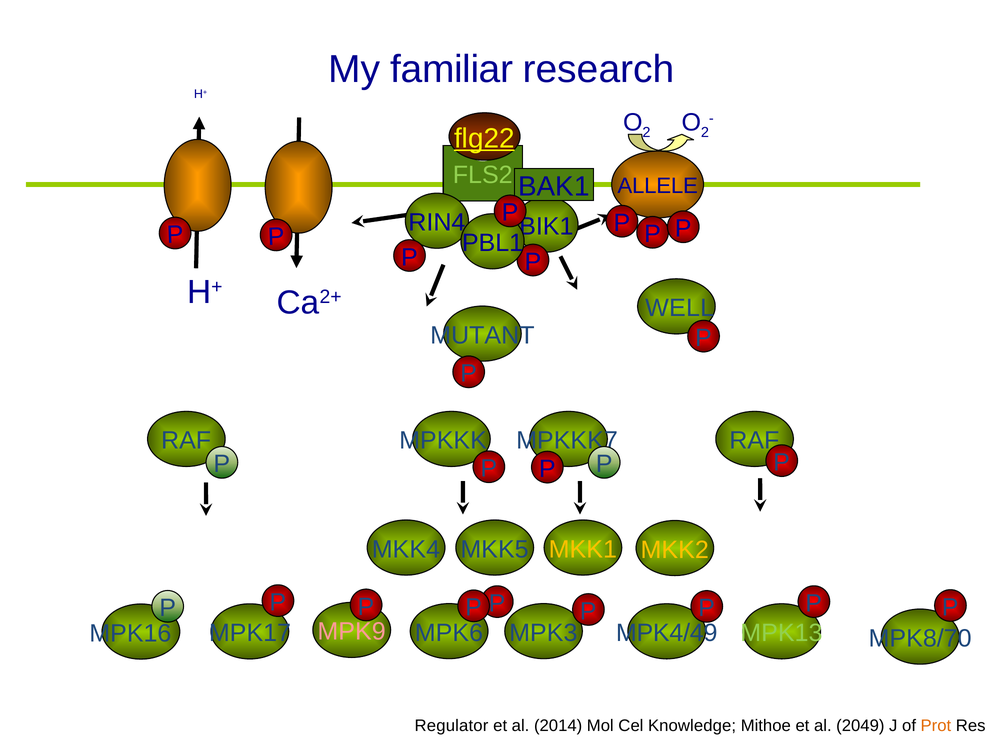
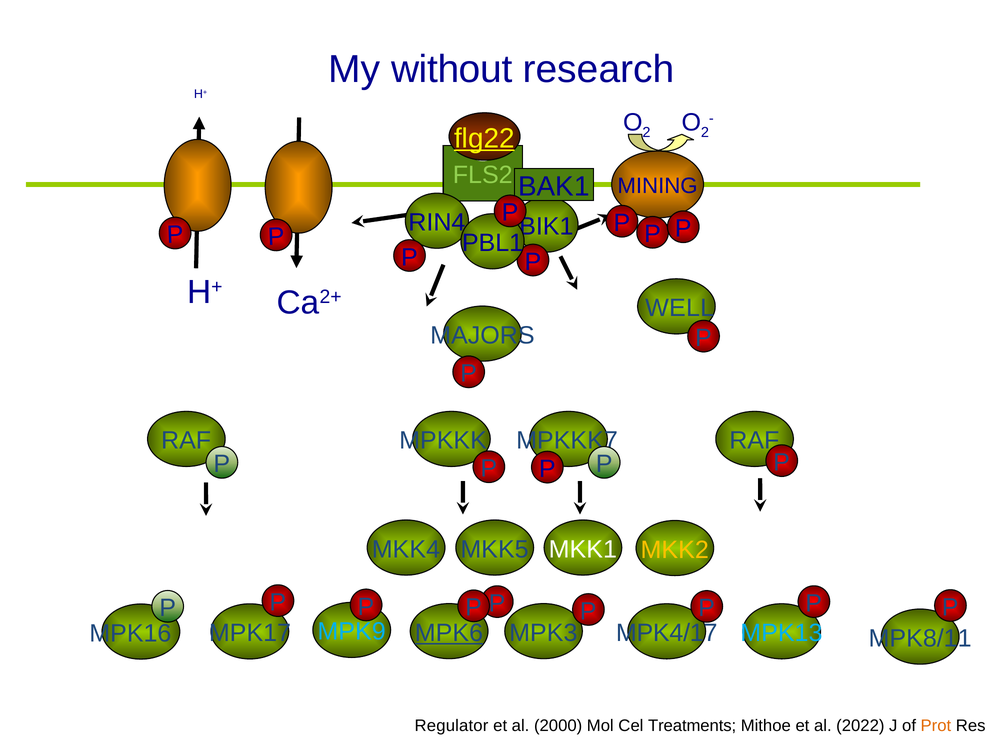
familiar: familiar -> without
ALLELE: ALLELE -> MINING
MUTANT: MUTANT -> MAJORS
MKK1 colour: yellow -> white
MPK9 colour: pink -> light blue
MPK6 underline: none -> present
MPK13 colour: light green -> light blue
MPK4/49: MPK4/49 -> MPK4/17
MPK8/70: MPK8/70 -> MPK8/11
2014: 2014 -> 2000
Knowledge: Knowledge -> Treatments
2049: 2049 -> 2022
